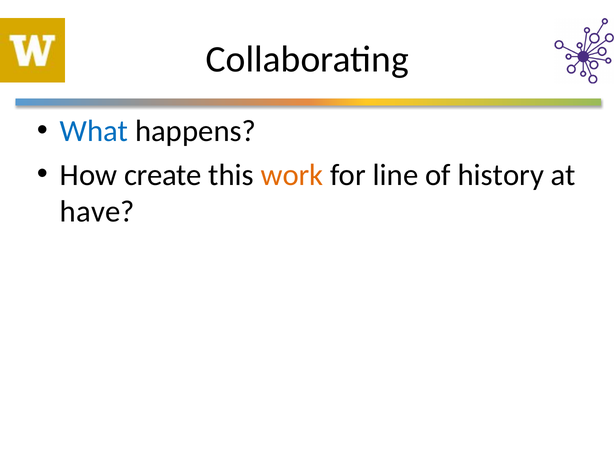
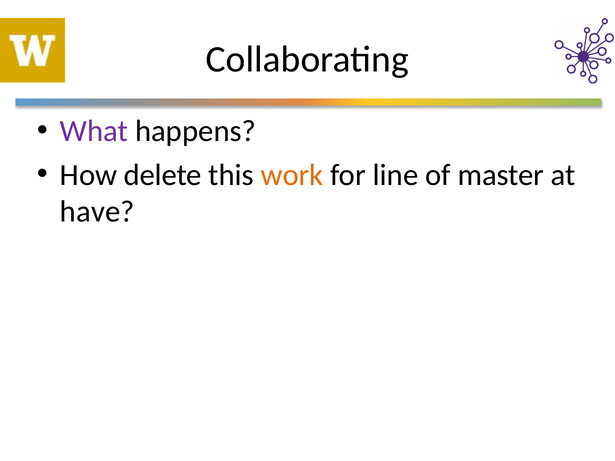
What colour: blue -> purple
create: create -> delete
history: history -> master
